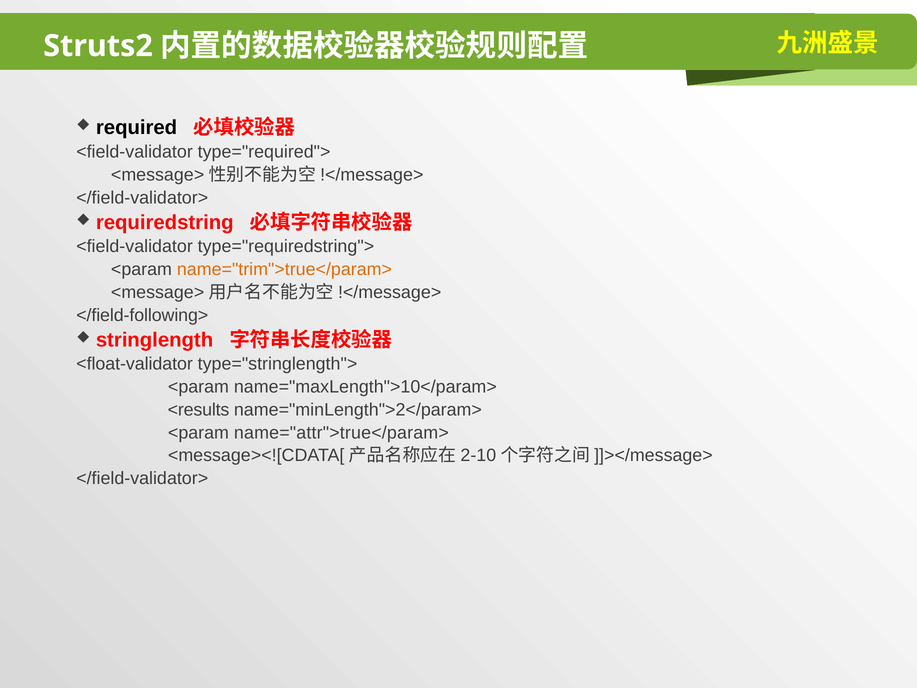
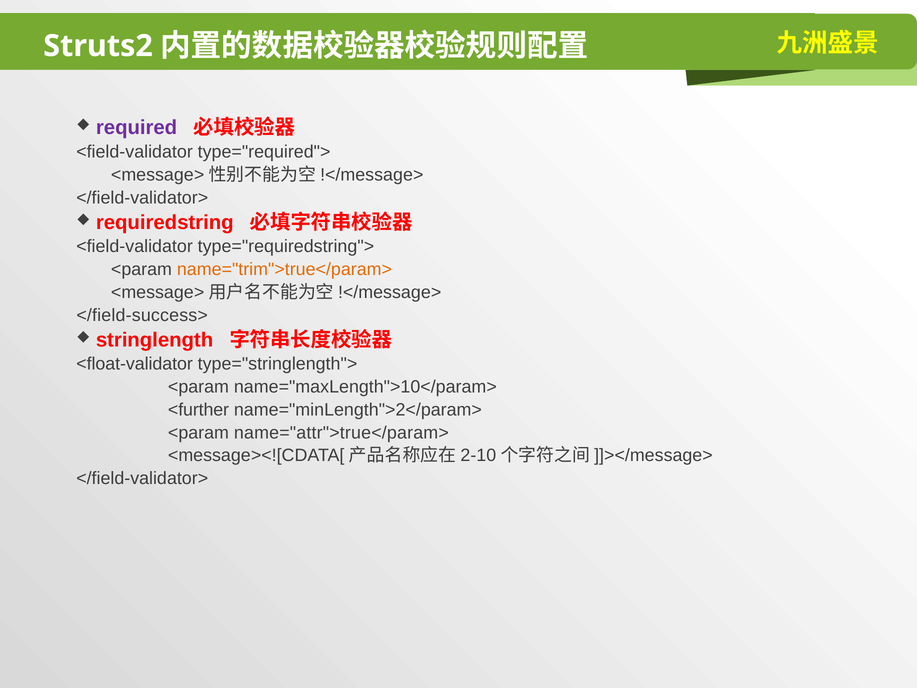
required colour: black -> purple
</field-following>: </field-following> -> </field-success>
<results: <results -> <further
